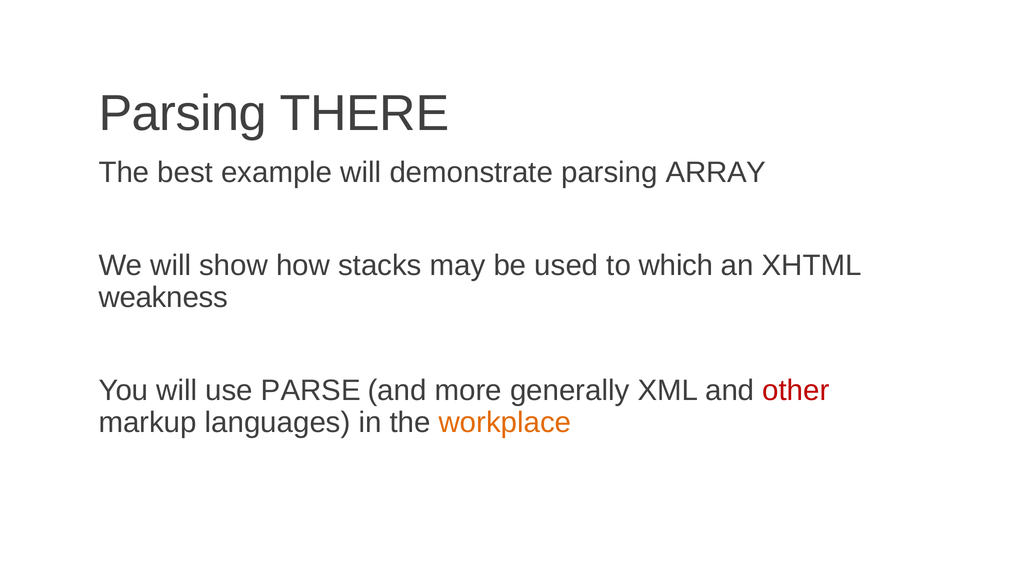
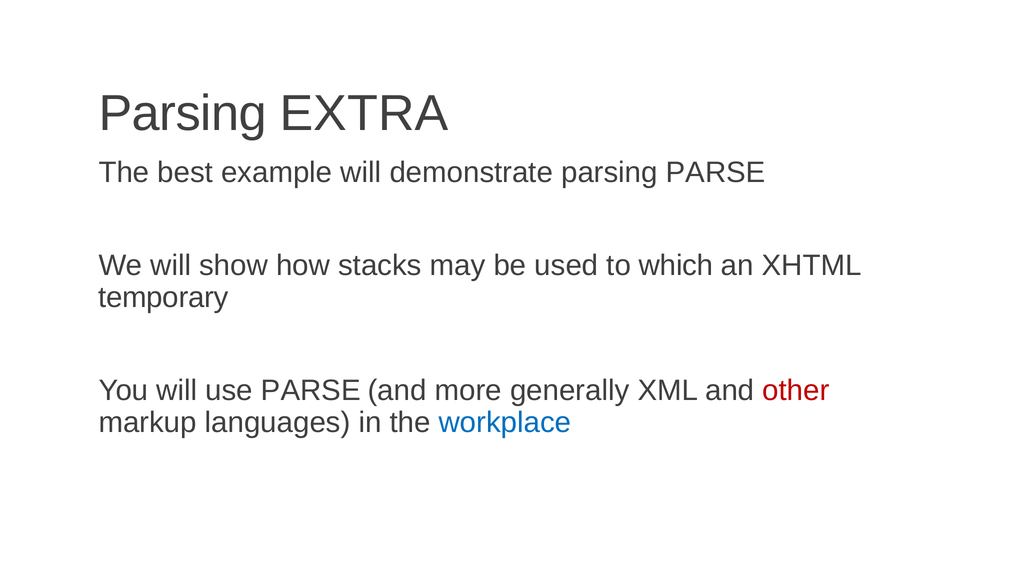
THERE: THERE -> EXTRA
parsing ARRAY: ARRAY -> PARSE
weakness: weakness -> temporary
workplace colour: orange -> blue
